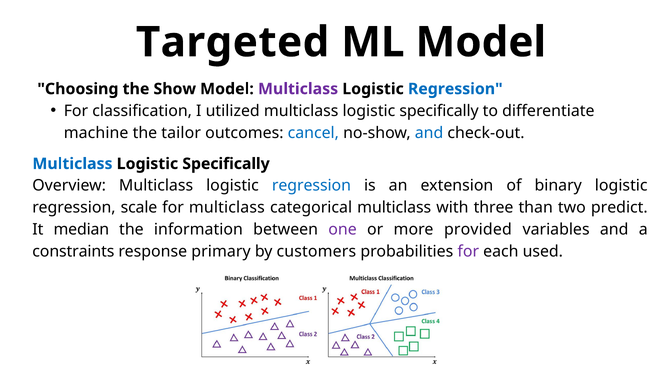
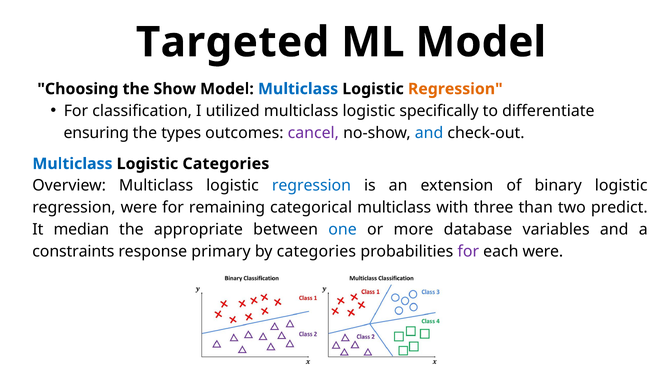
Multiclass at (298, 89) colour: purple -> blue
Regression at (455, 89) colour: blue -> orange
machine: machine -> ensuring
tailor: tailor -> types
cancel colour: blue -> purple
Specifically at (226, 164): Specifically -> Categories
regression scale: scale -> were
for multiclass: multiclass -> remaining
information: information -> appropriate
one colour: purple -> blue
provided: provided -> database
by customers: customers -> categories
each used: used -> were
